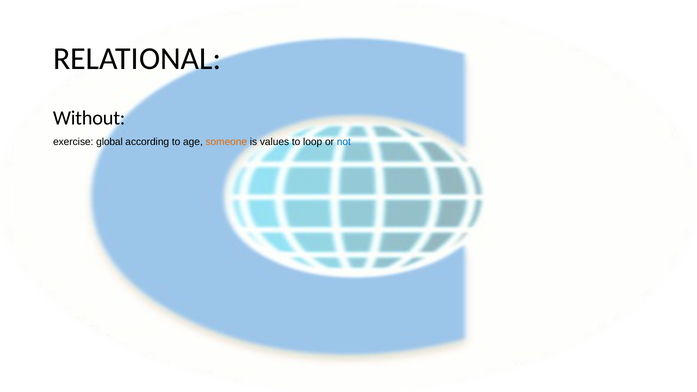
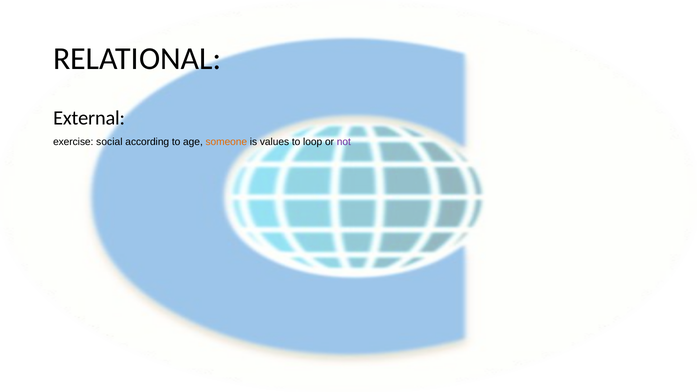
Without: Without -> External
global: global -> social
not colour: blue -> purple
